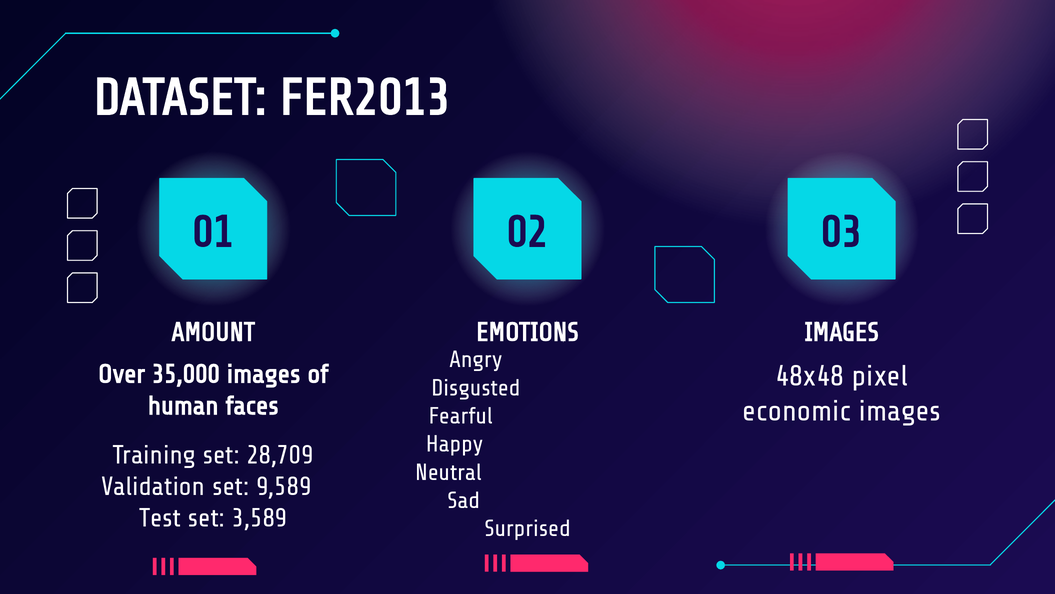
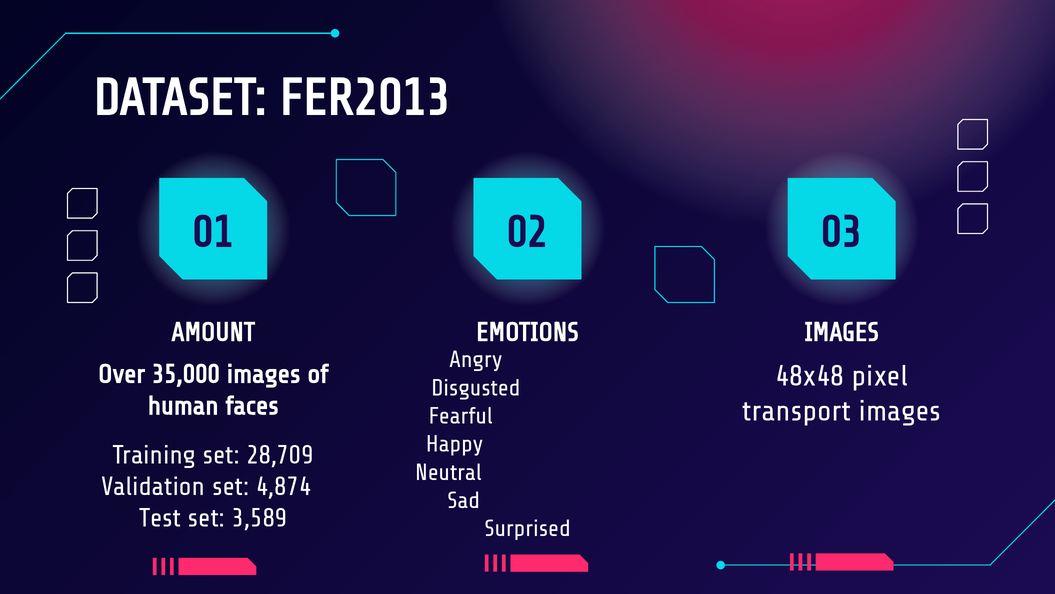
economic: economic -> transport
9,589: 9,589 -> 4,874
